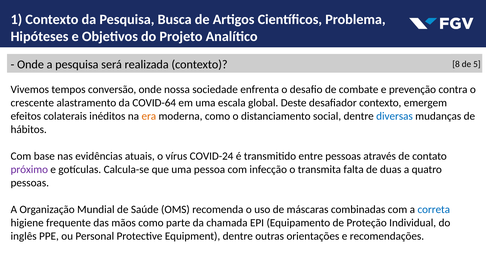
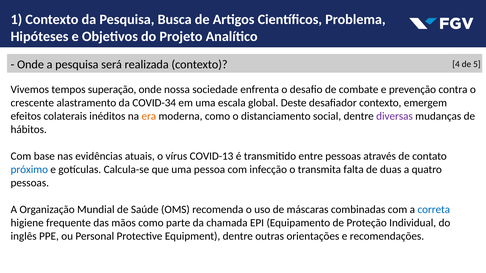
8: 8 -> 4
conversão: conversão -> superação
COVID-64: COVID-64 -> COVID-34
diversas colour: blue -> purple
COVID-24: COVID-24 -> COVID-13
próximo colour: purple -> blue
